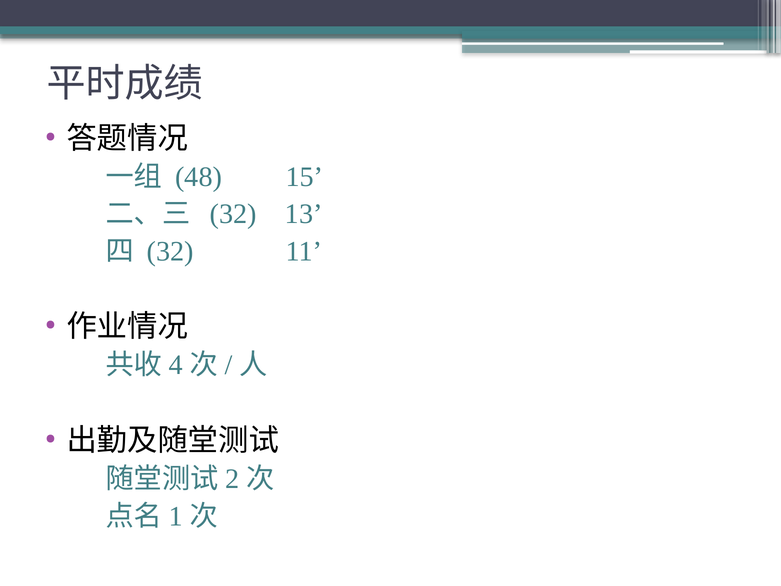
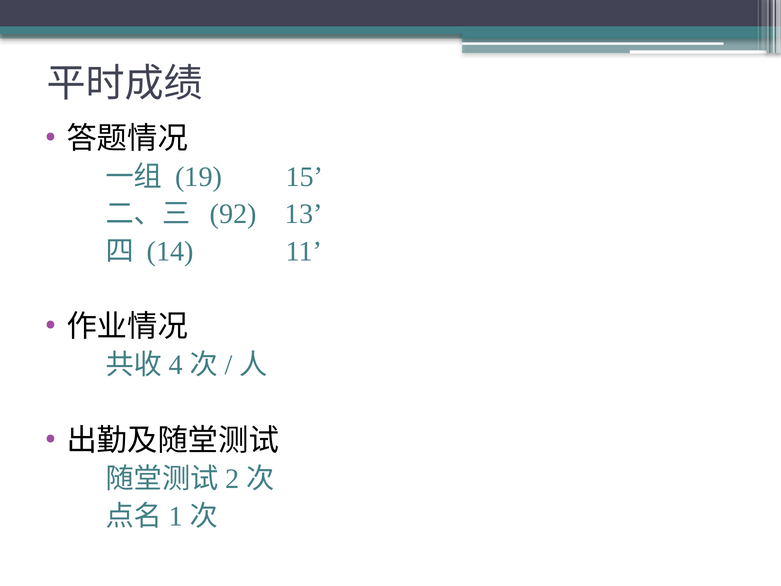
48: 48 -> 19
32 at (233, 214): 32 -> 92
32 at (170, 251): 32 -> 14
